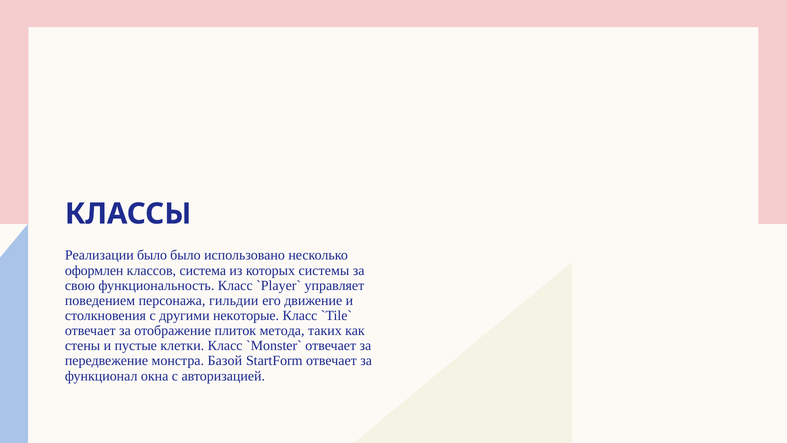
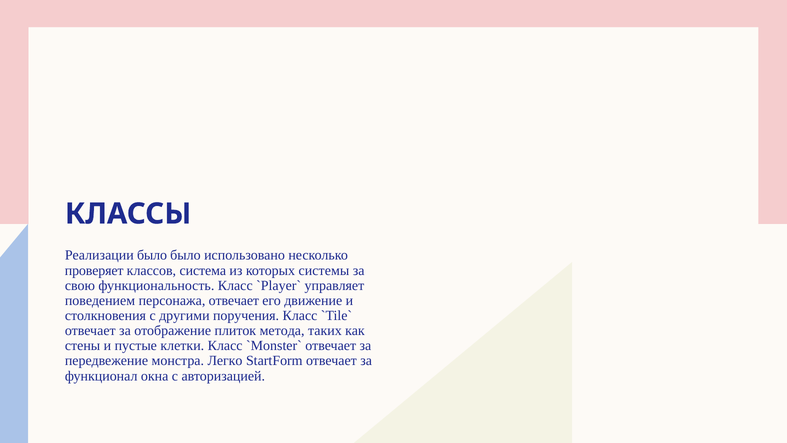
оформлен: оформлен -> проверяет
персонажа гильдии: гильдии -> отвечает
некоторые: некоторые -> поручения
Базой: Базой -> Легко
